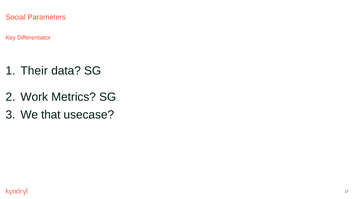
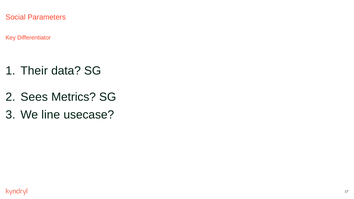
Work: Work -> Sees
that: that -> line
